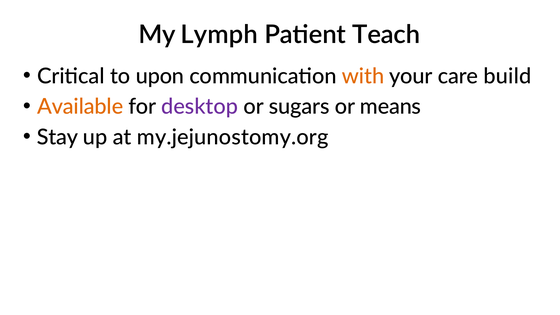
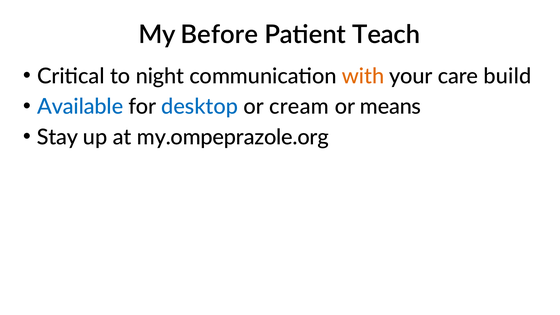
Lymph: Lymph -> Before
upon: upon -> night
Available colour: orange -> blue
desktop colour: purple -> blue
sugars: sugars -> cream
my.jejunostomy.org: my.jejunostomy.org -> my.ompeprazole.org
